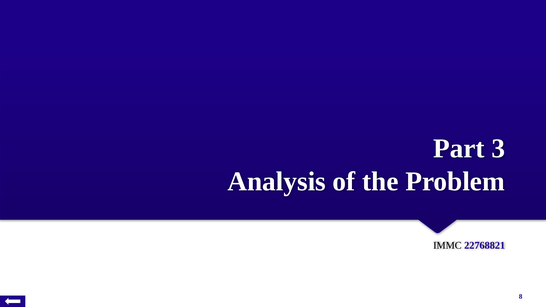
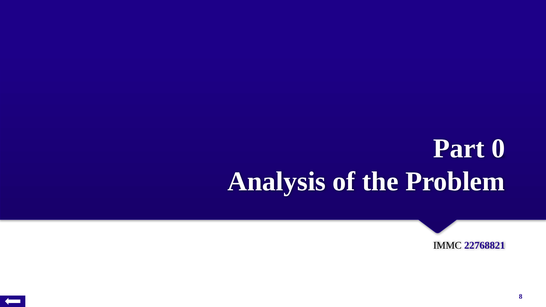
3: 3 -> 0
